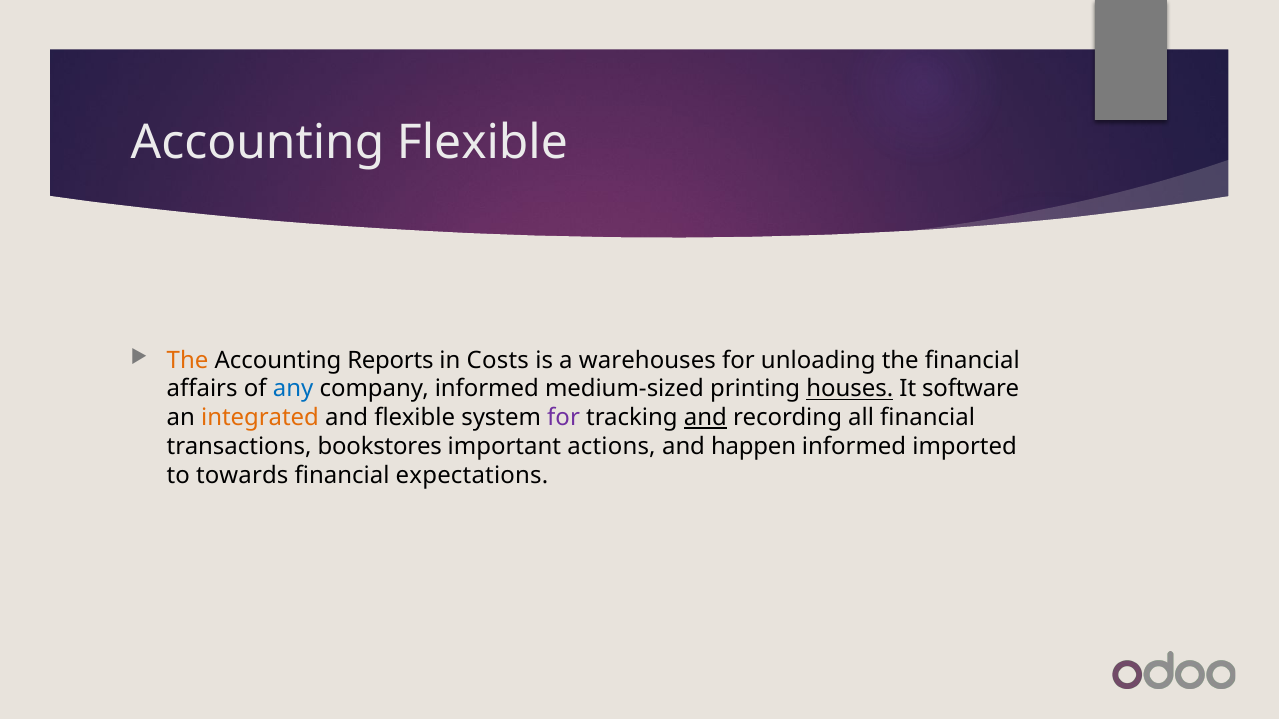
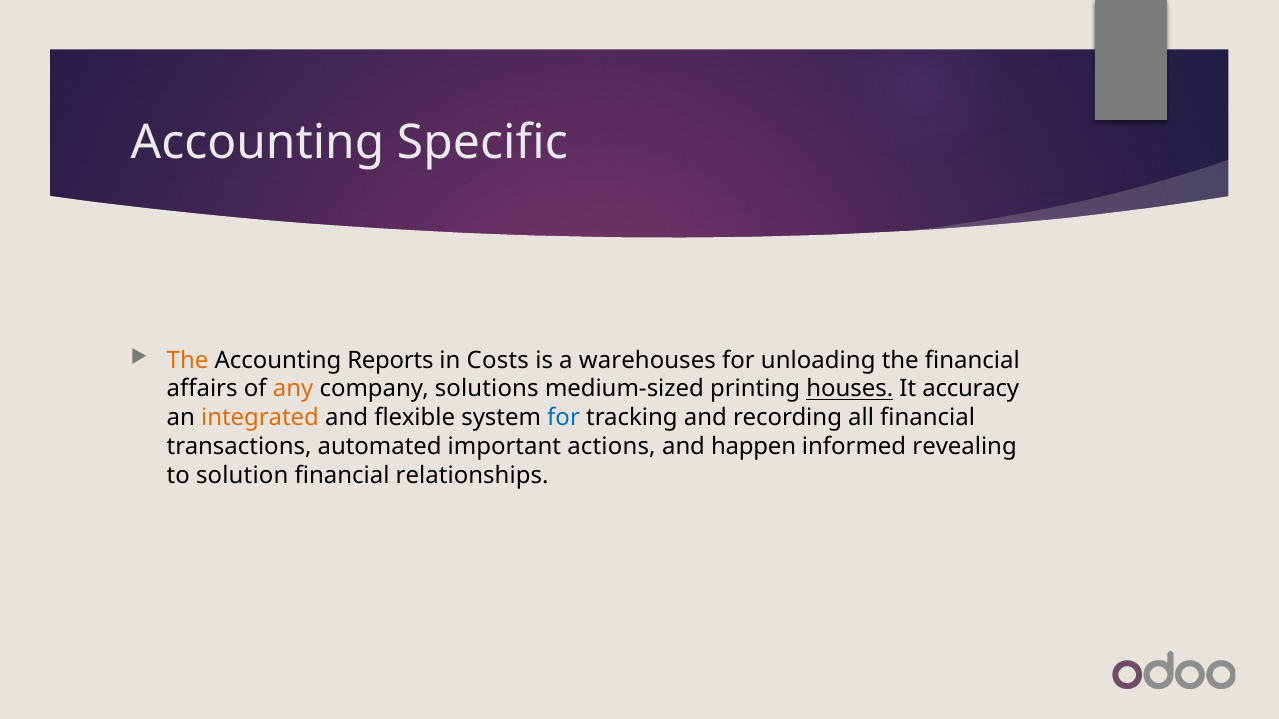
Accounting Flexible: Flexible -> Specific
any colour: blue -> orange
company informed: informed -> solutions
software: software -> accuracy
for at (564, 418) colour: purple -> blue
and at (705, 418) underline: present -> none
bookstores: bookstores -> automated
imported: imported -> revealing
towards: towards -> solution
expectations: expectations -> relationships
